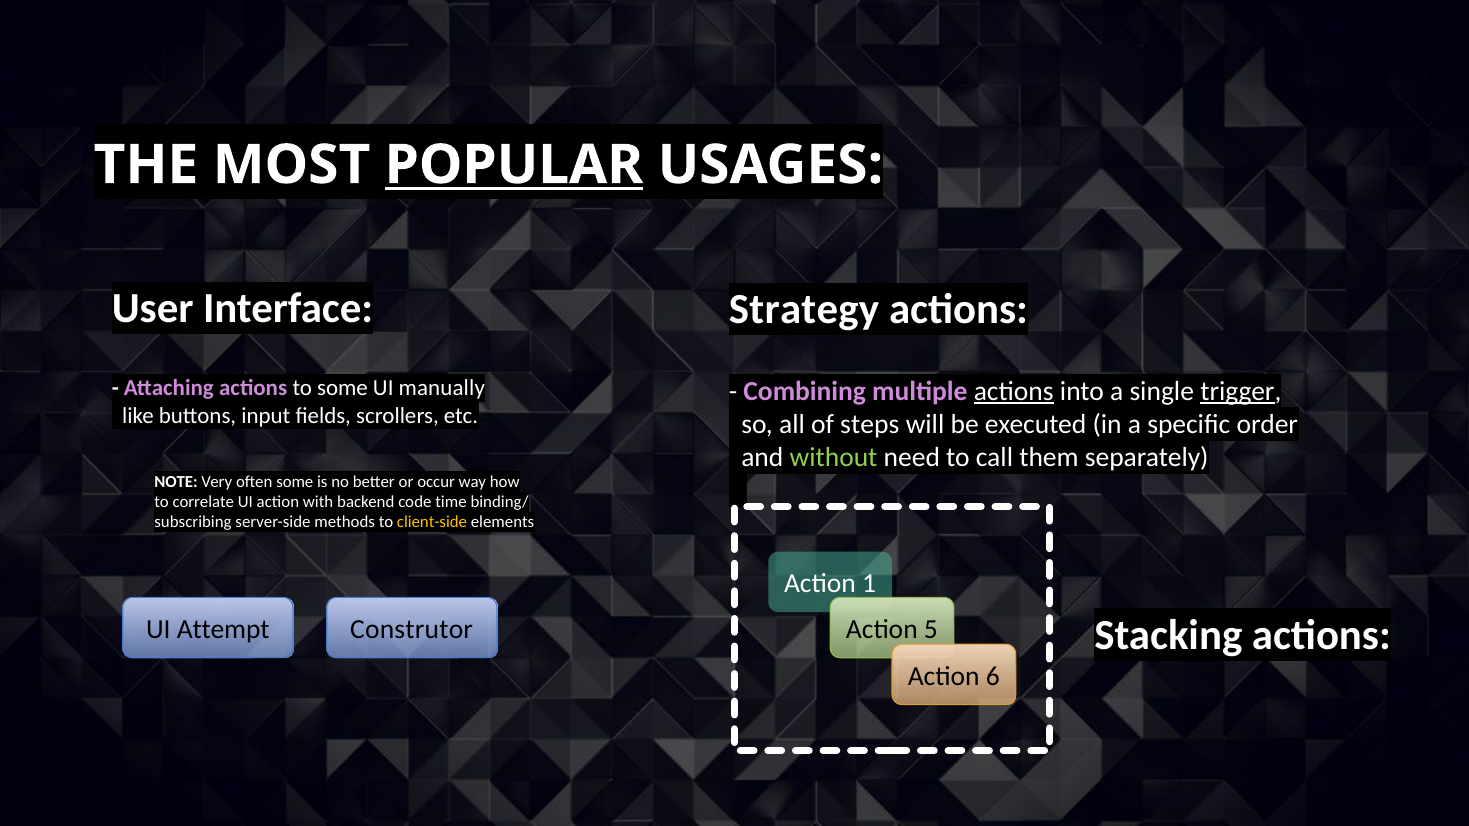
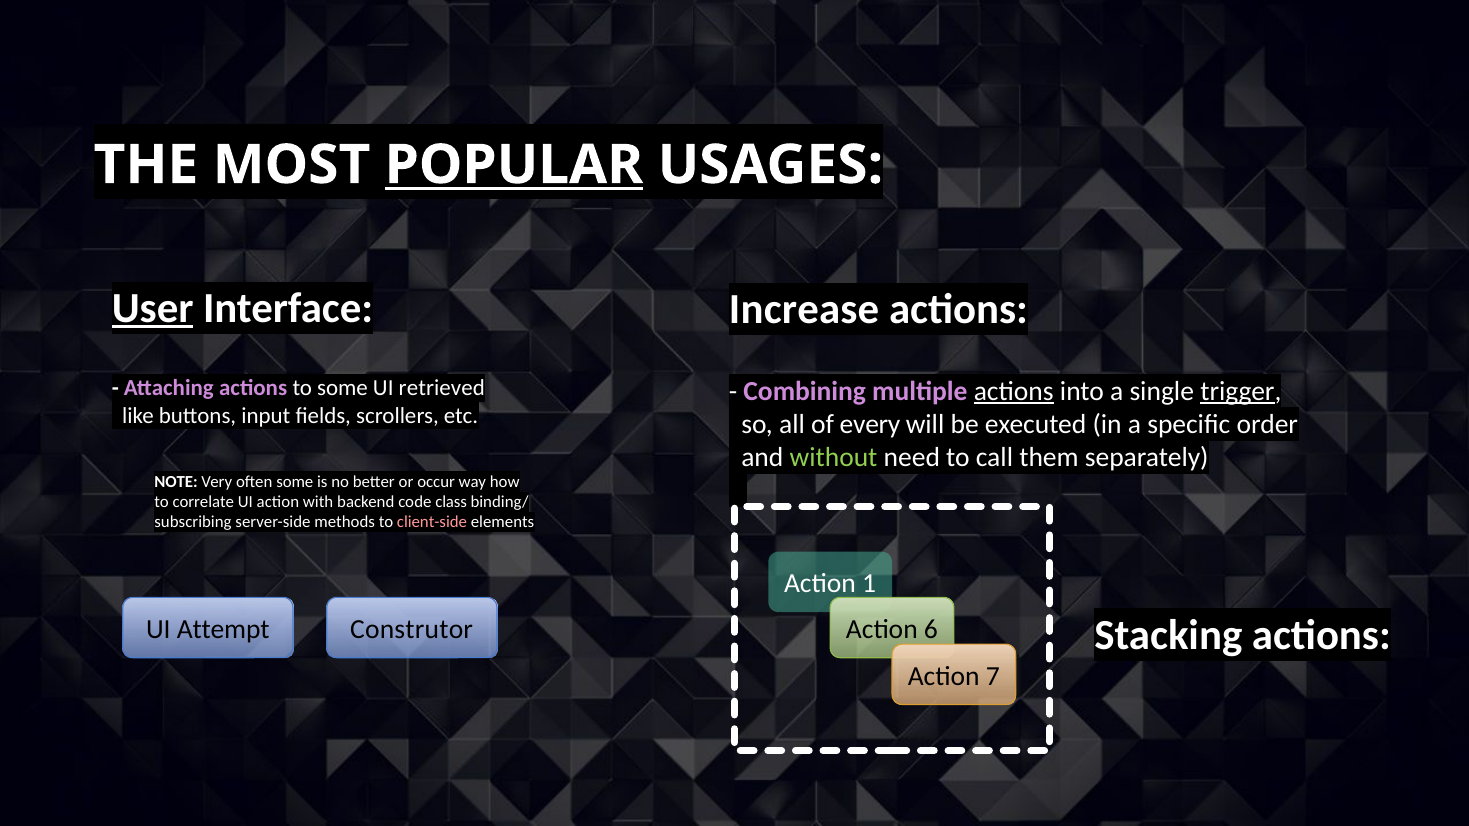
User underline: none -> present
Strategy: Strategy -> Increase
manually: manually -> retrieved
steps: steps -> every
time: time -> class
client-side colour: yellow -> pink
5: 5 -> 6
6: 6 -> 7
